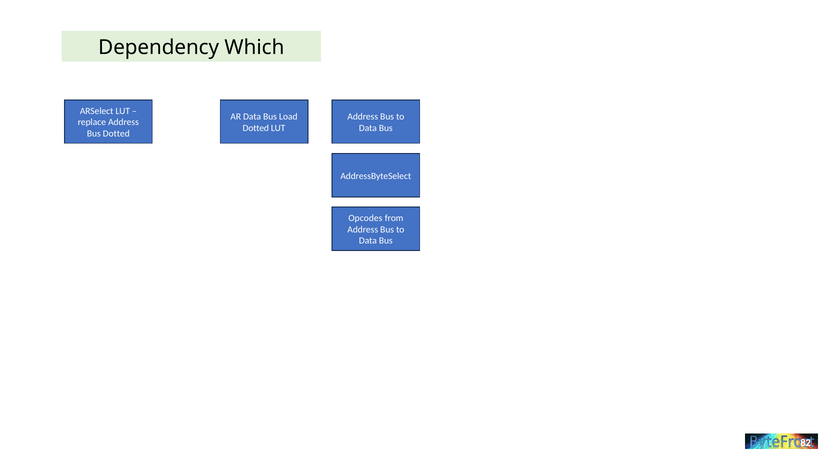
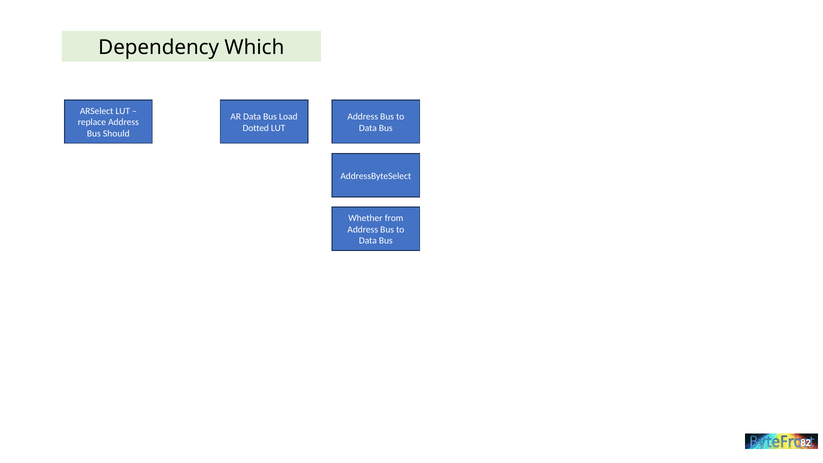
Bus Dotted: Dotted -> Should
Opcodes: Opcodes -> Whether
